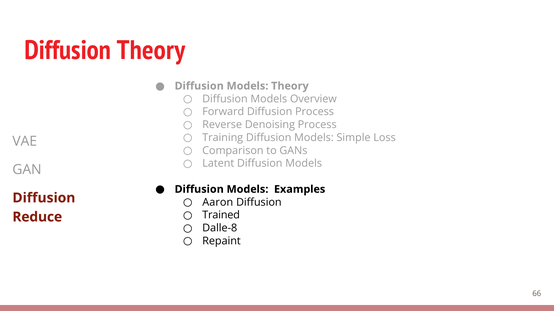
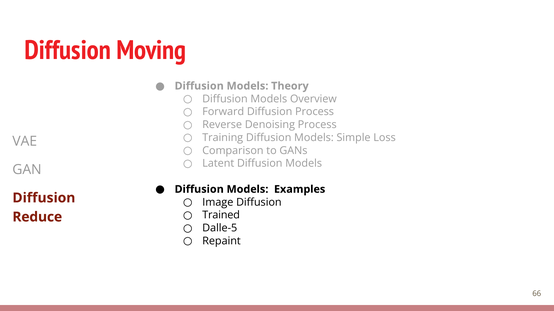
Diffusion Theory: Theory -> Moving
Aaron: Aaron -> Image
Dalle-8: Dalle-8 -> Dalle-5
